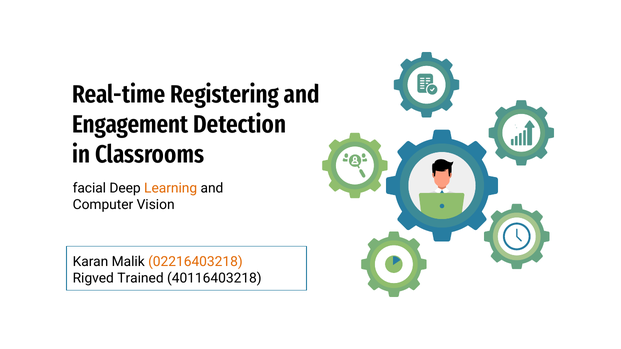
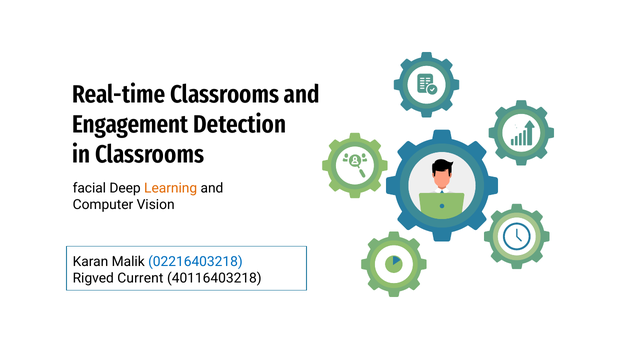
Real-time Registering: Registering -> Classrooms
02216403218 colour: orange -> blue
Trained: Trained -> Current
